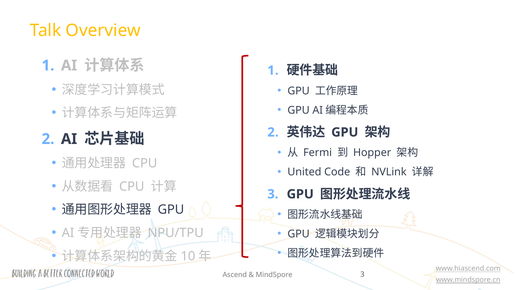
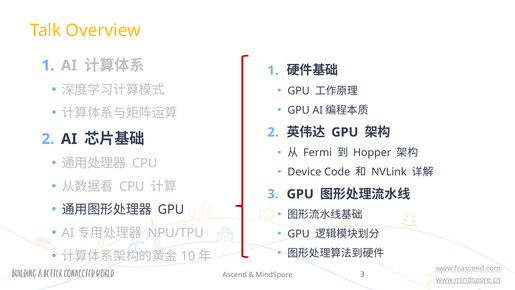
United: United -> Device
